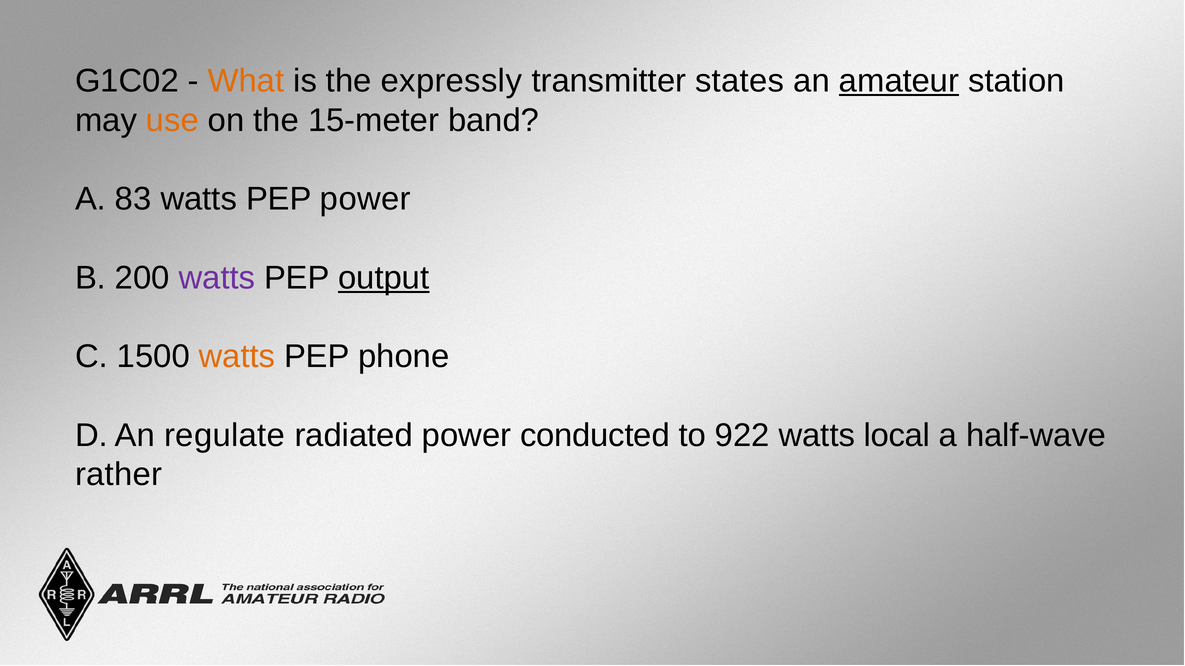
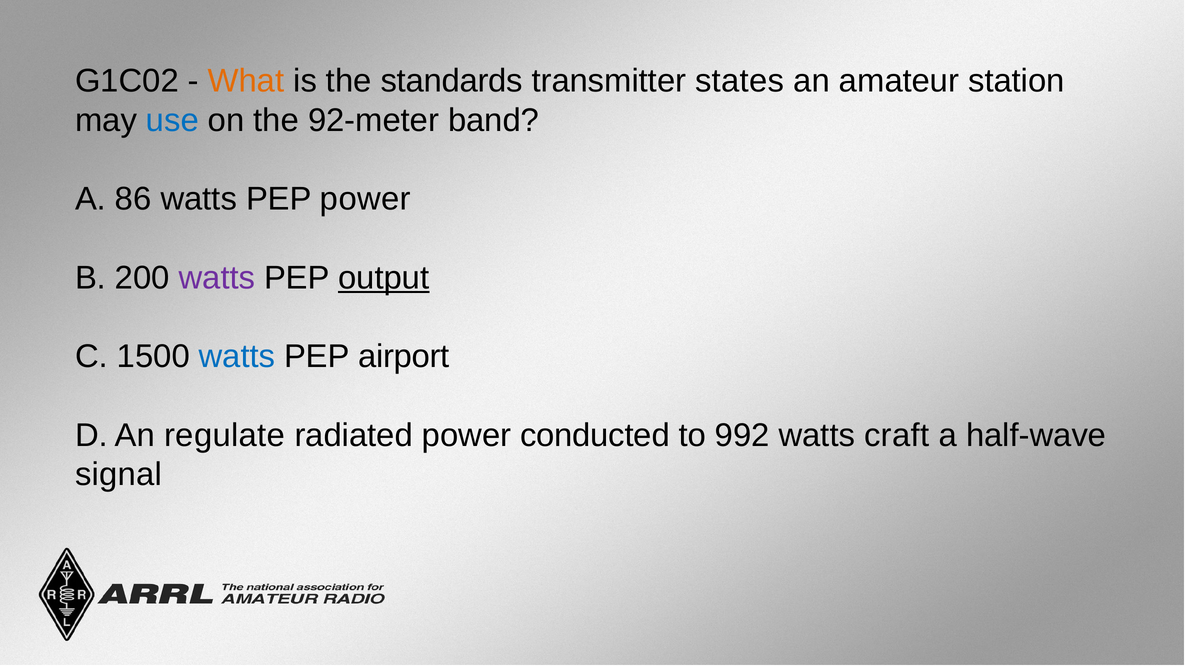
expressly: expressly -> standards
amateur underline: present -> none
use colour: orange -> blue
15-meter: 15-meter -> 92-meter
83: 83 -> 86
watts at (237, 357) colour: orange -> blue
phone: phone -> airport
922: 922 -> 992
local: local -> craft
rather: rather -> signal
